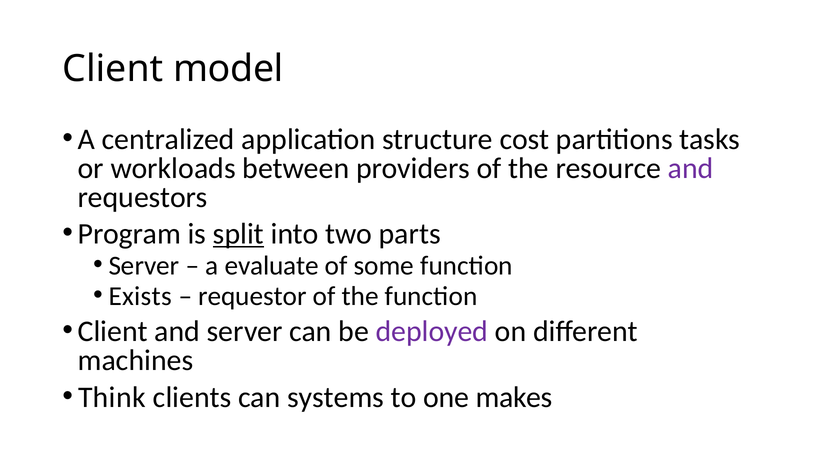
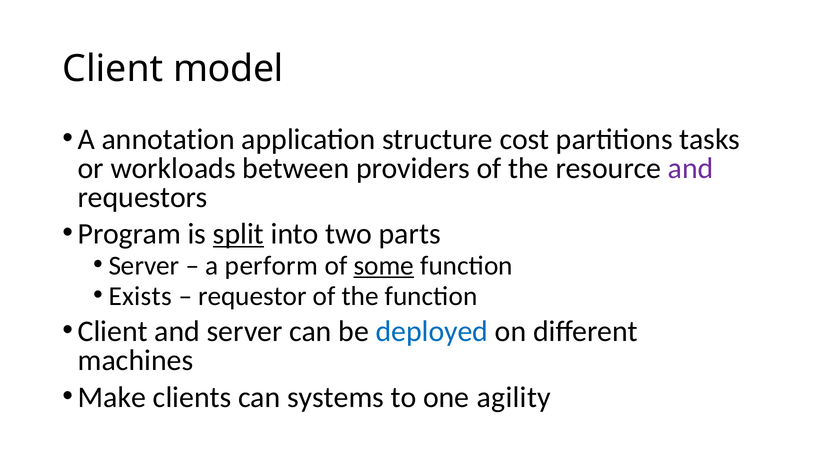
centralized: centralized -> annotation
evaluate: evaluate -> perform
some underline: none -> present
deployed colour: purple -> blue
Think: Think -> Make
makes: makes -> agility
